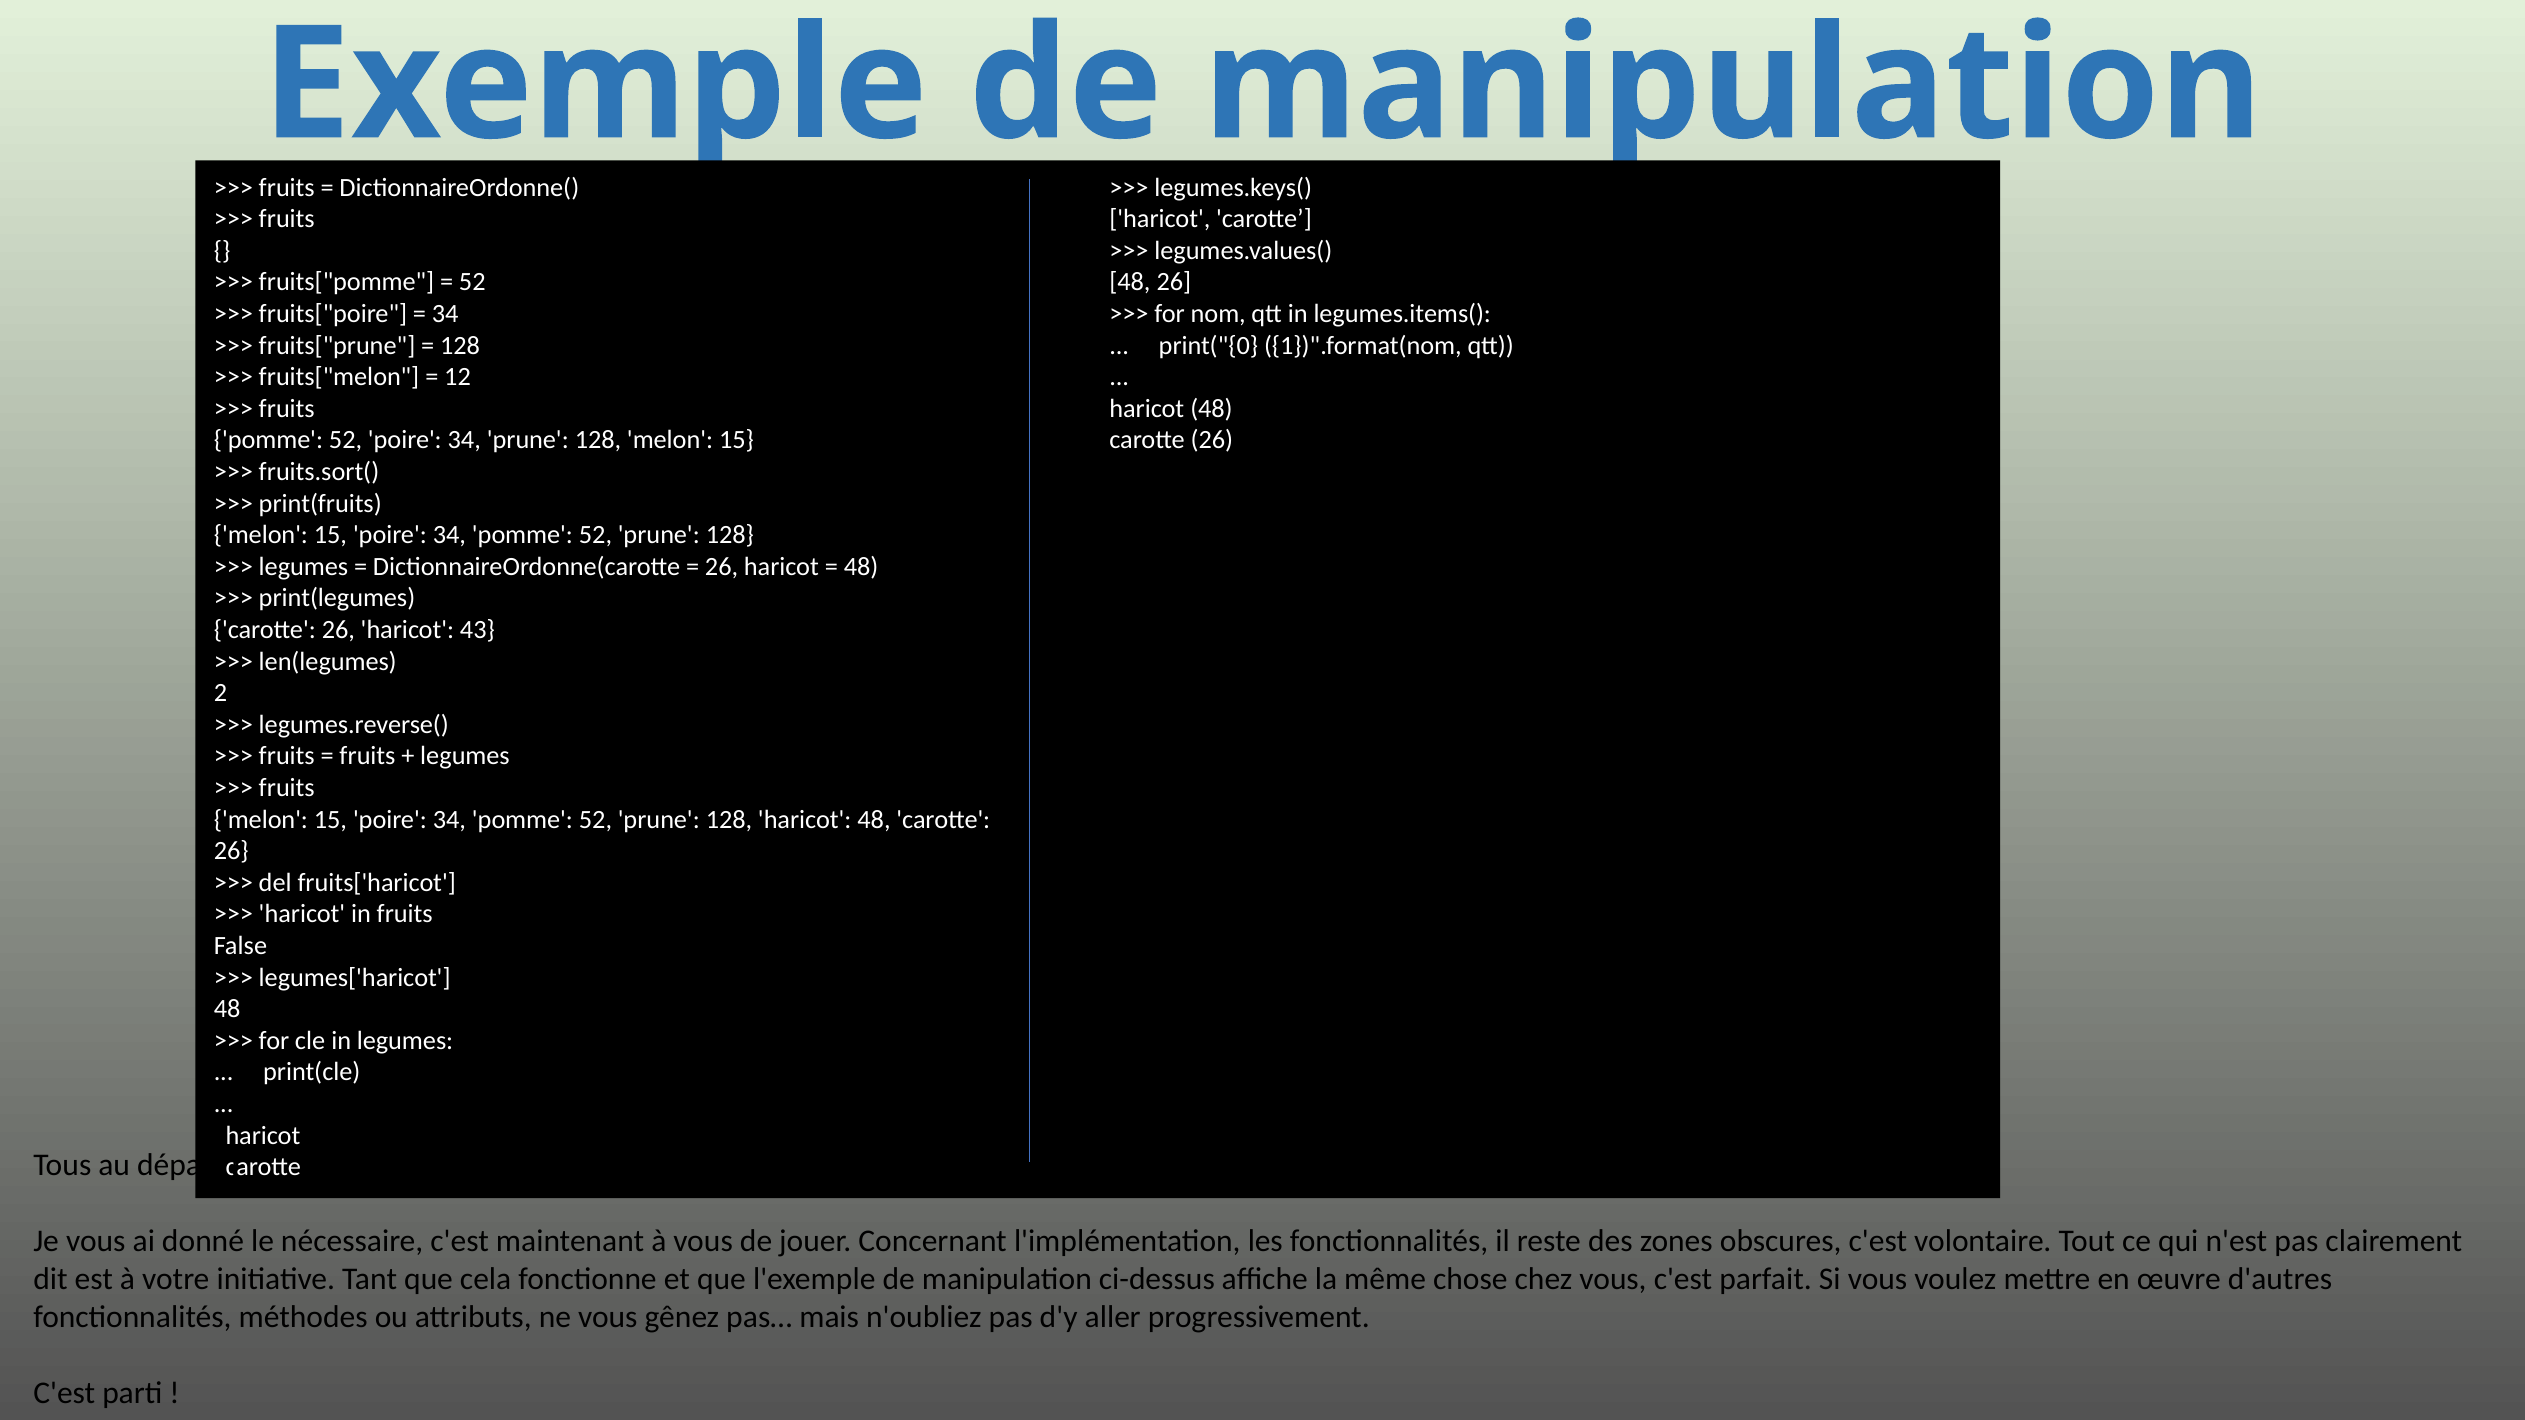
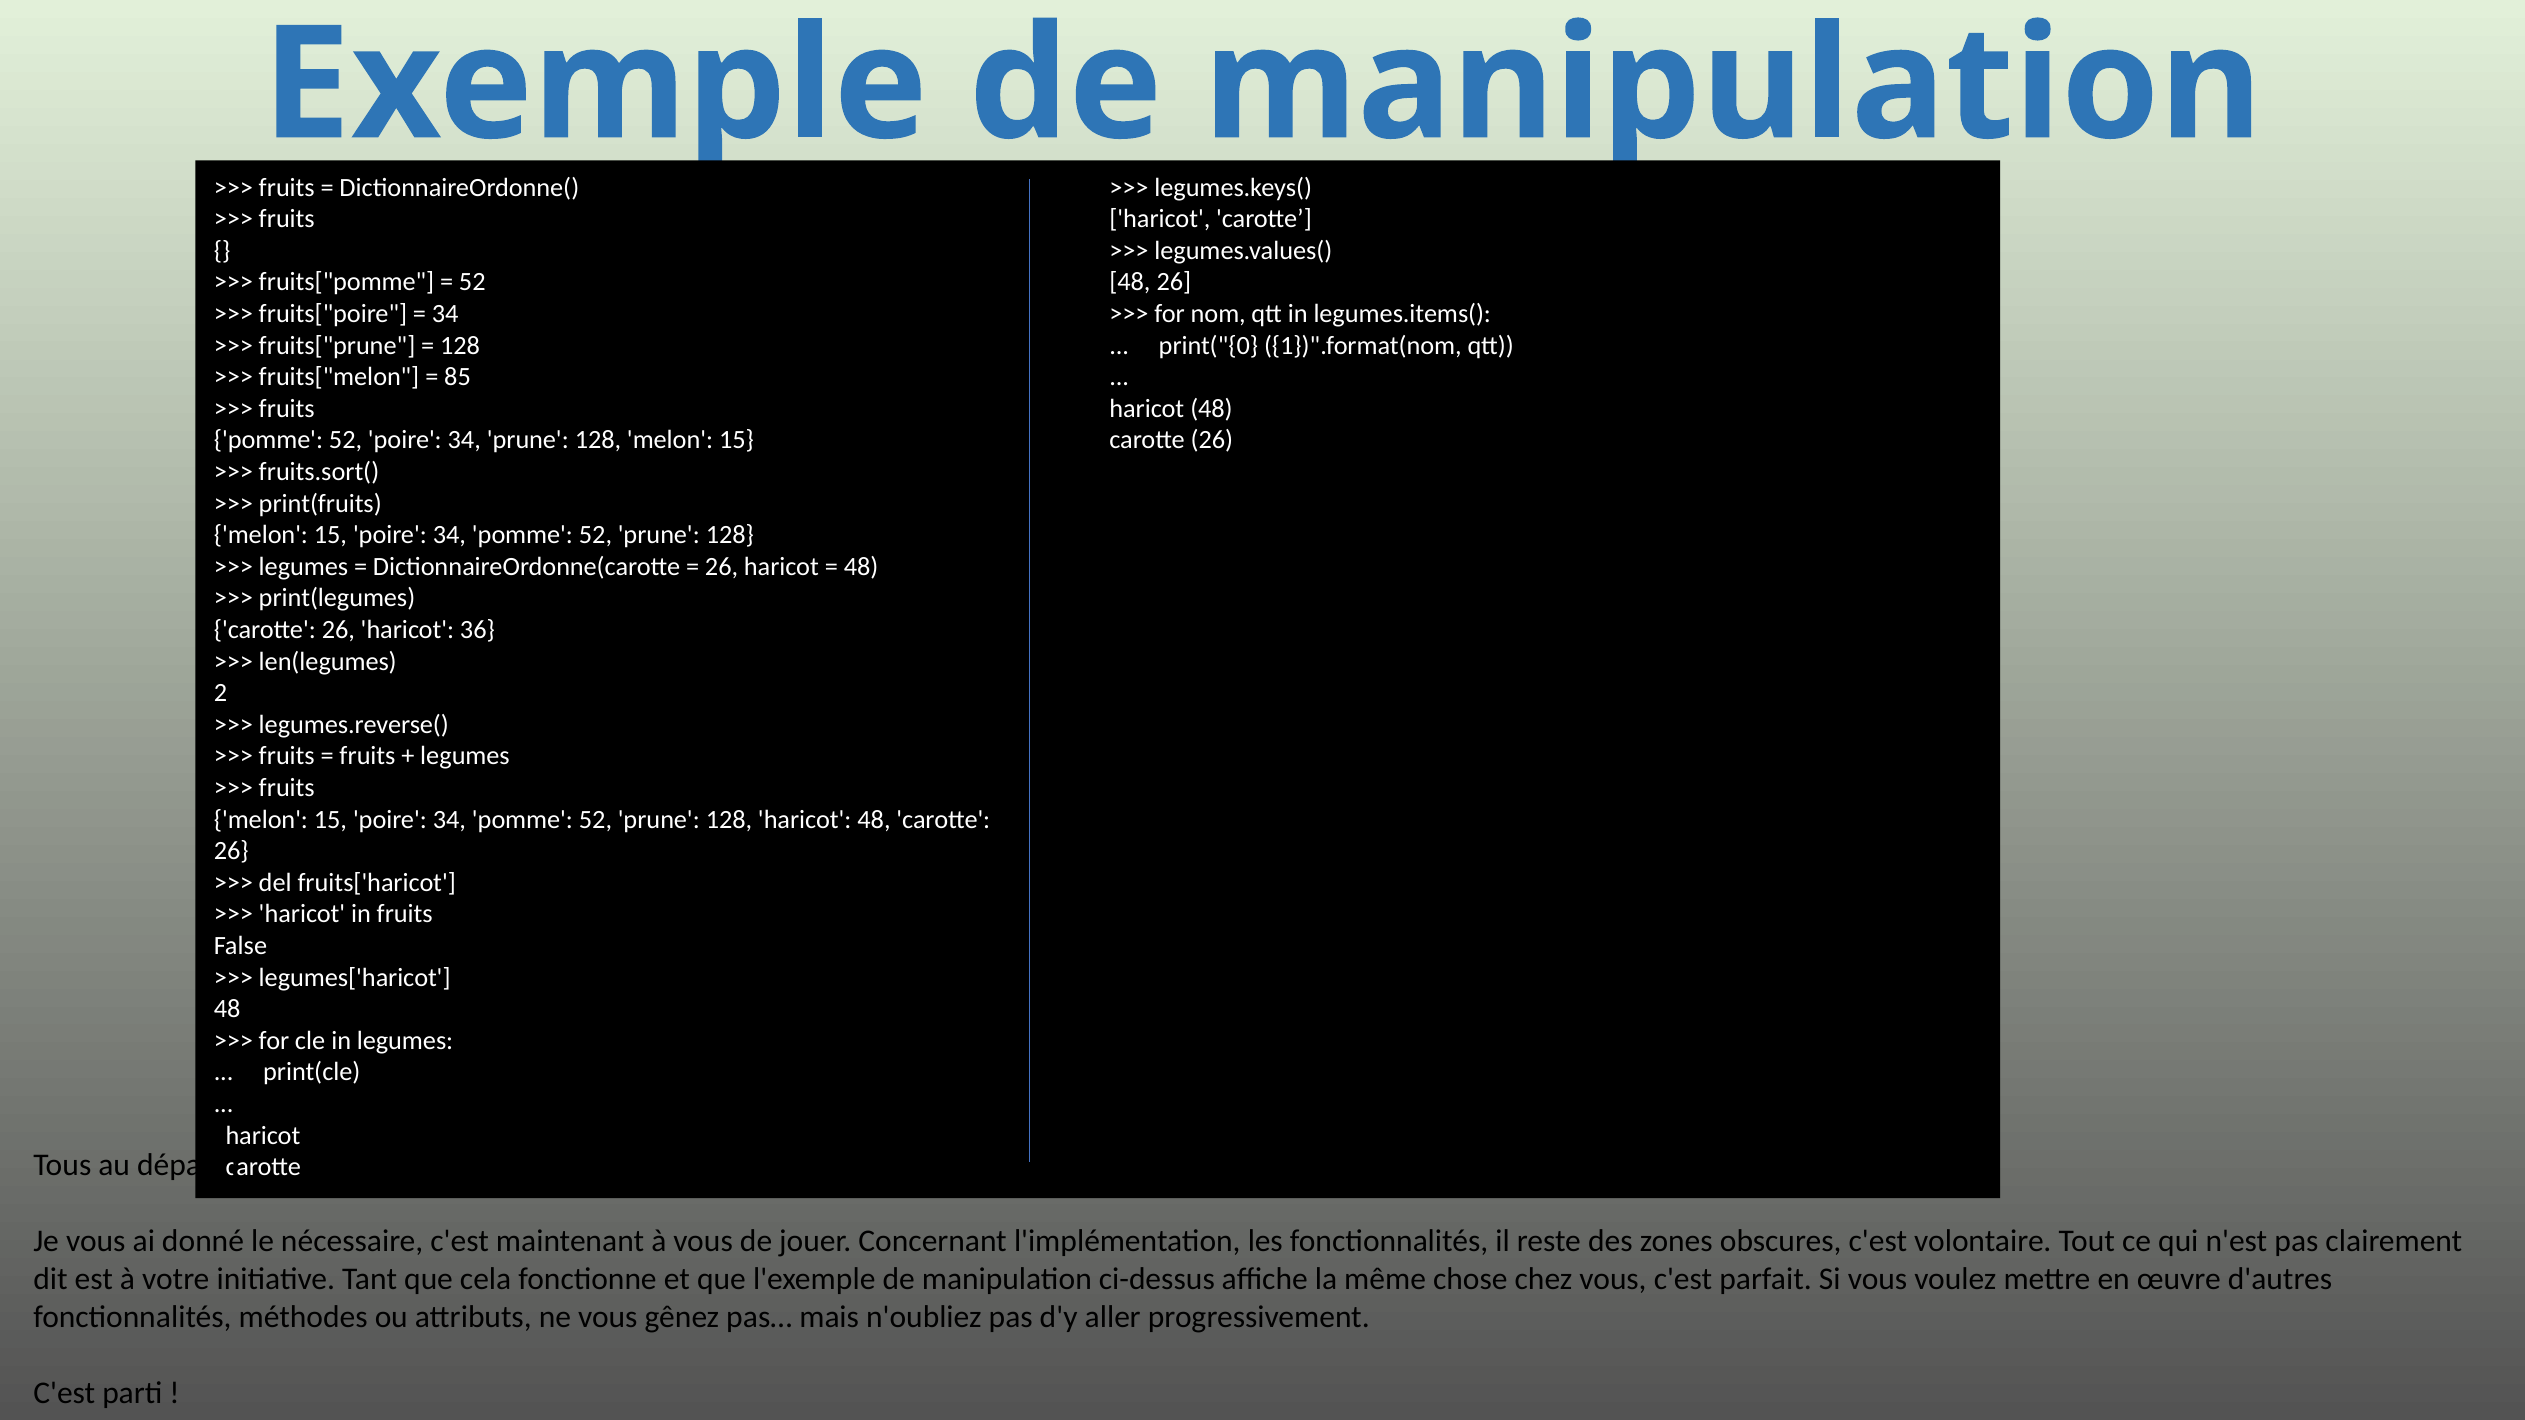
12: 12 -> 85
43: 43 -> 36
